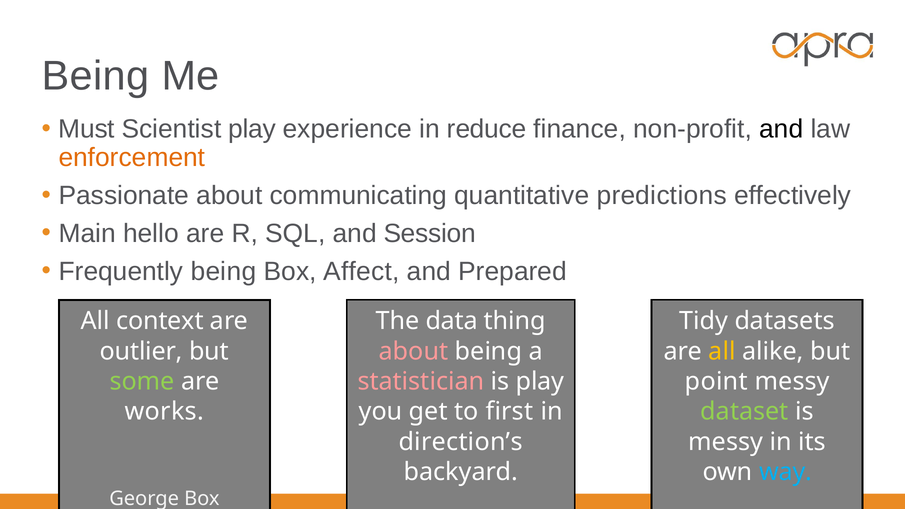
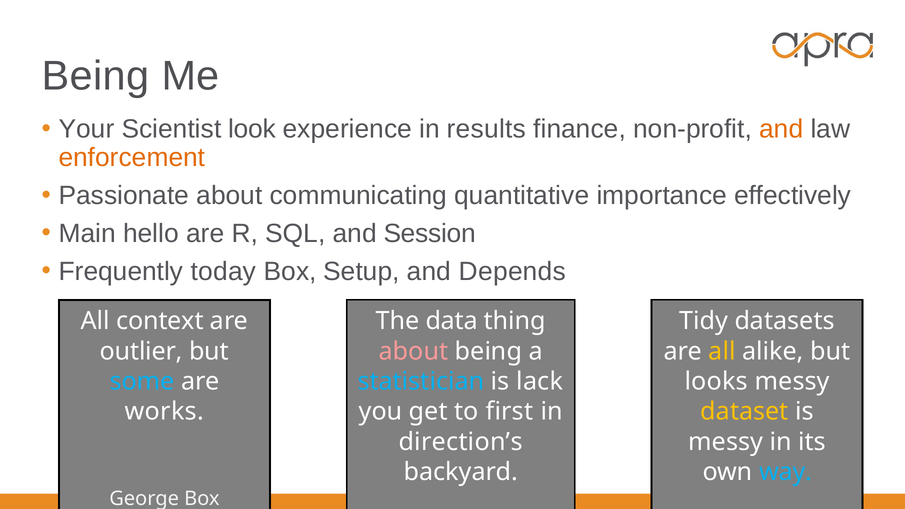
Must: Must -> Your
Scientist play: play -> look
reduce: reduce -> results
and at (781, 129) colour: black -> orange
predictions: predictions -> importance
Frequently being: being -> today
Affect: Affect -> Setup
Prepared: Prepared -> Depends
some colour: light green -> light blue
statistician colour: pink -> light blue
is play: play -> lack
point: point -> looks
dataset colour: light green -> yellow
